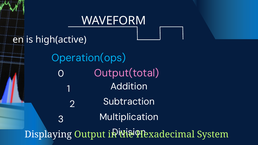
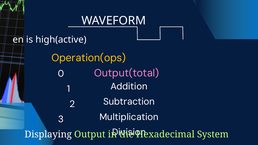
Operation(ops colour: light blue -> yellow
